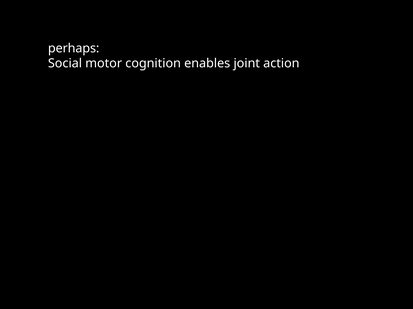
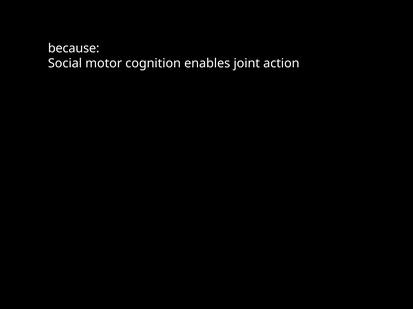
perhaps: perhaps -> because
